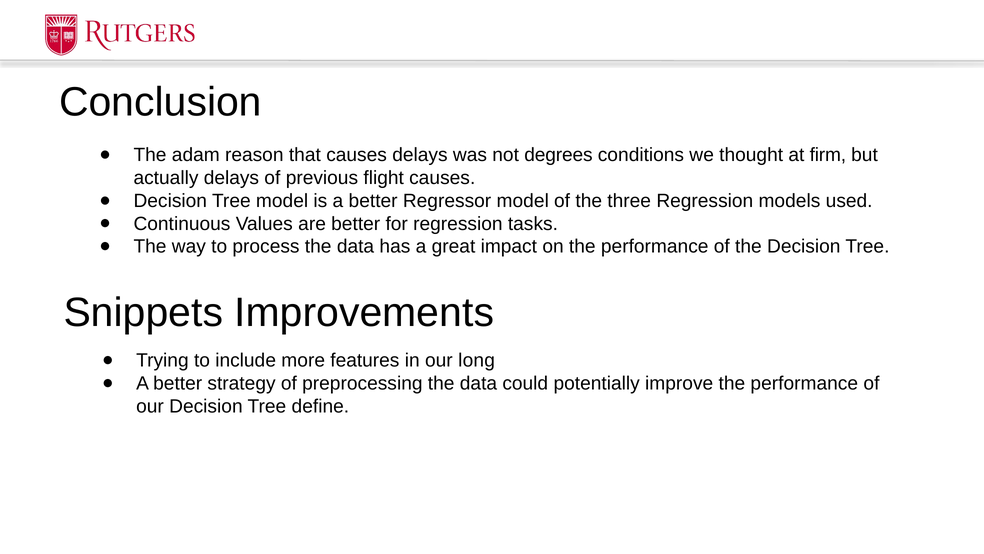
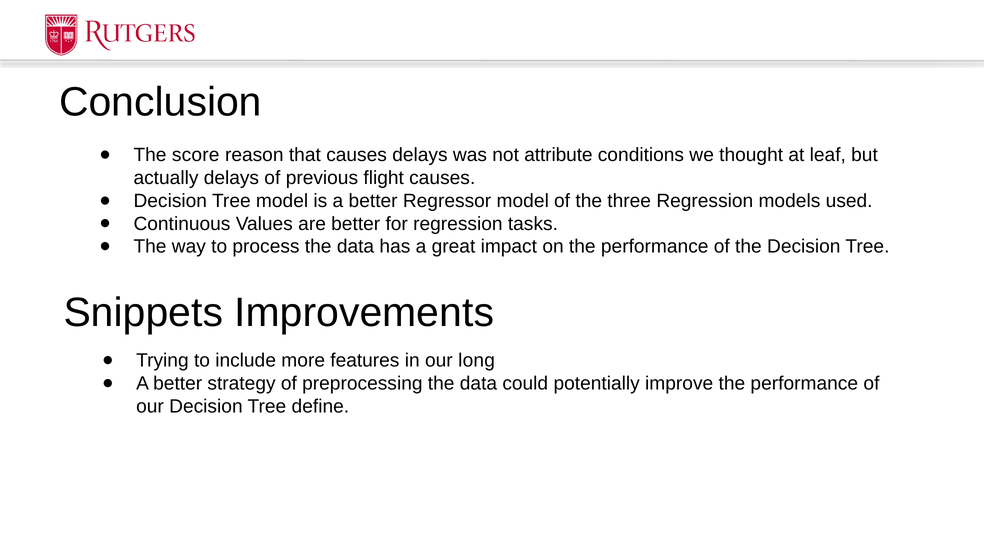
adam: adam -> score
degrees: degrees -> attribute
firm: firm -> leaf
